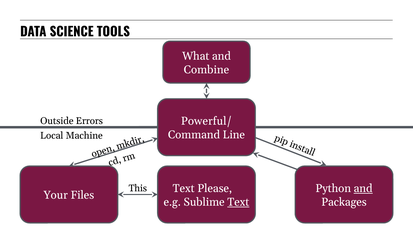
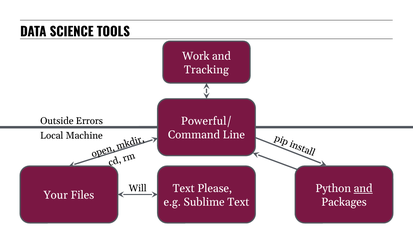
What: What -> Work
Combine: Combine -> Tracking
This: This -> Will
Text at (238, 202) underline: present -> none
